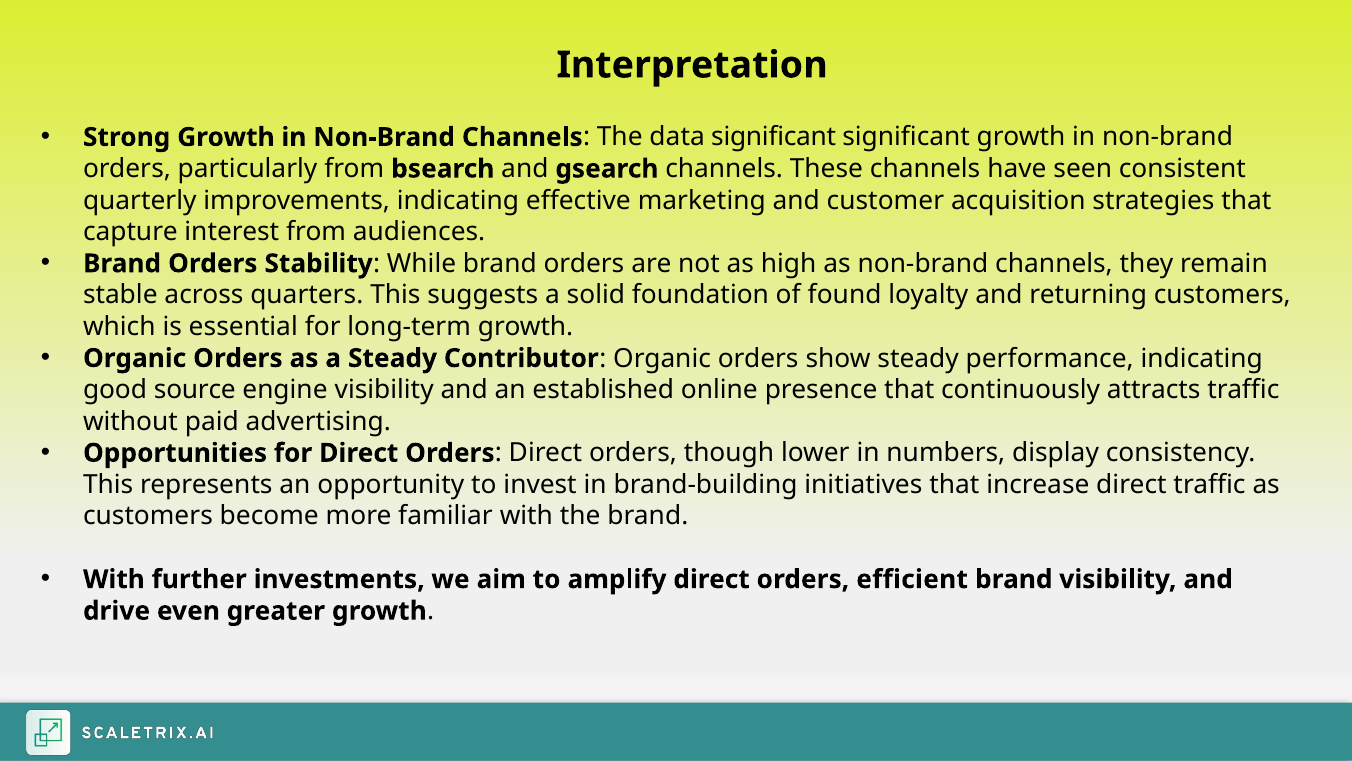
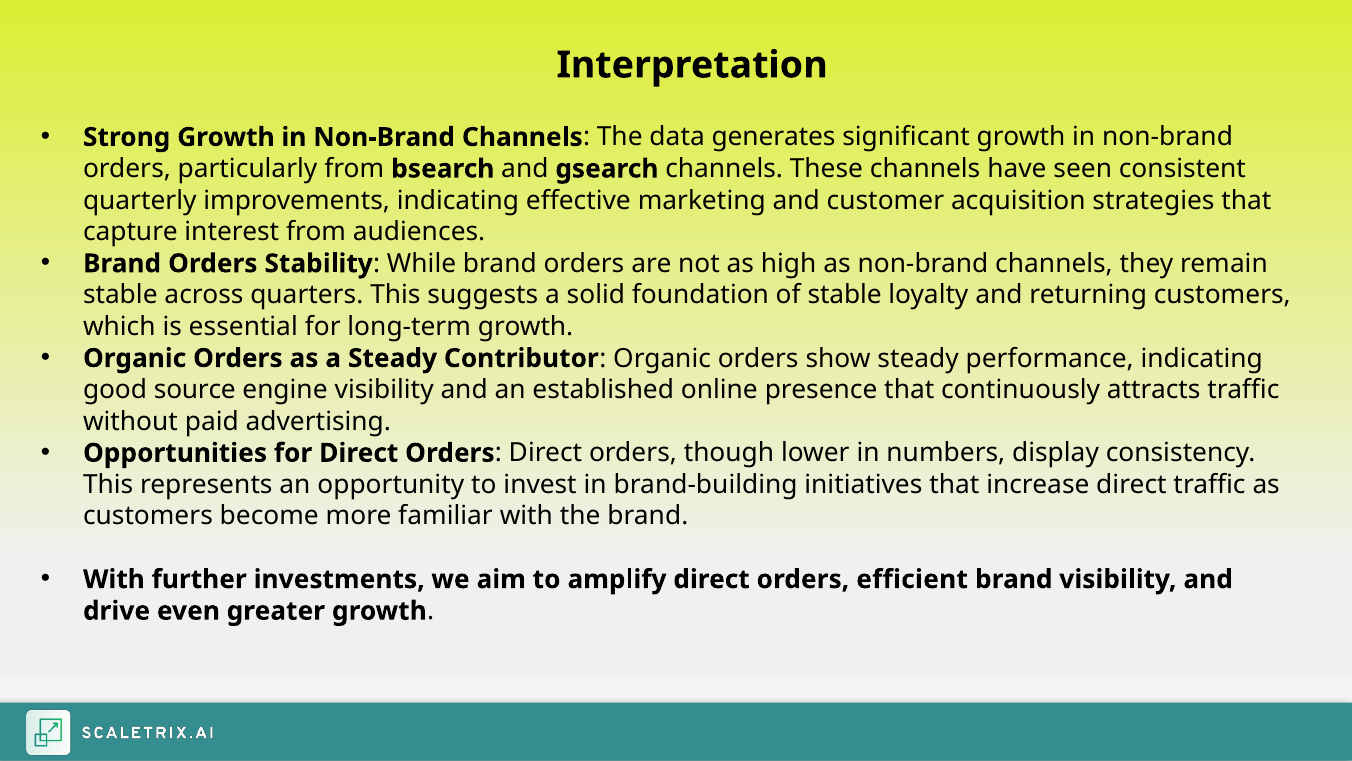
data significant: significant -> generates
of found: found -> stable
